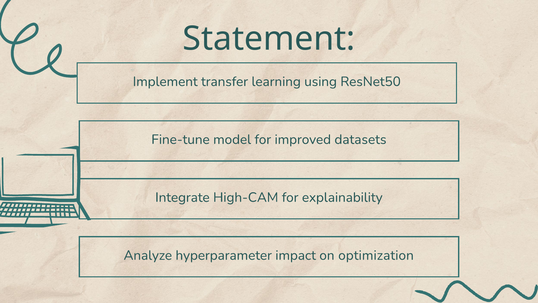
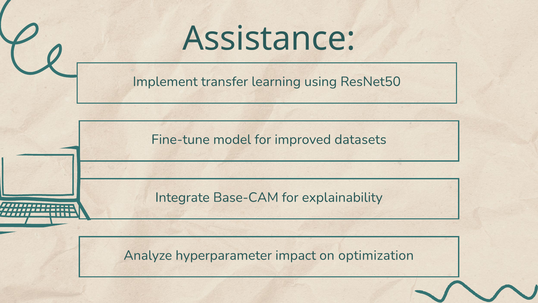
Statement: Statement -> Assistance
High-CAM: High-CAM -> Base-CAM
